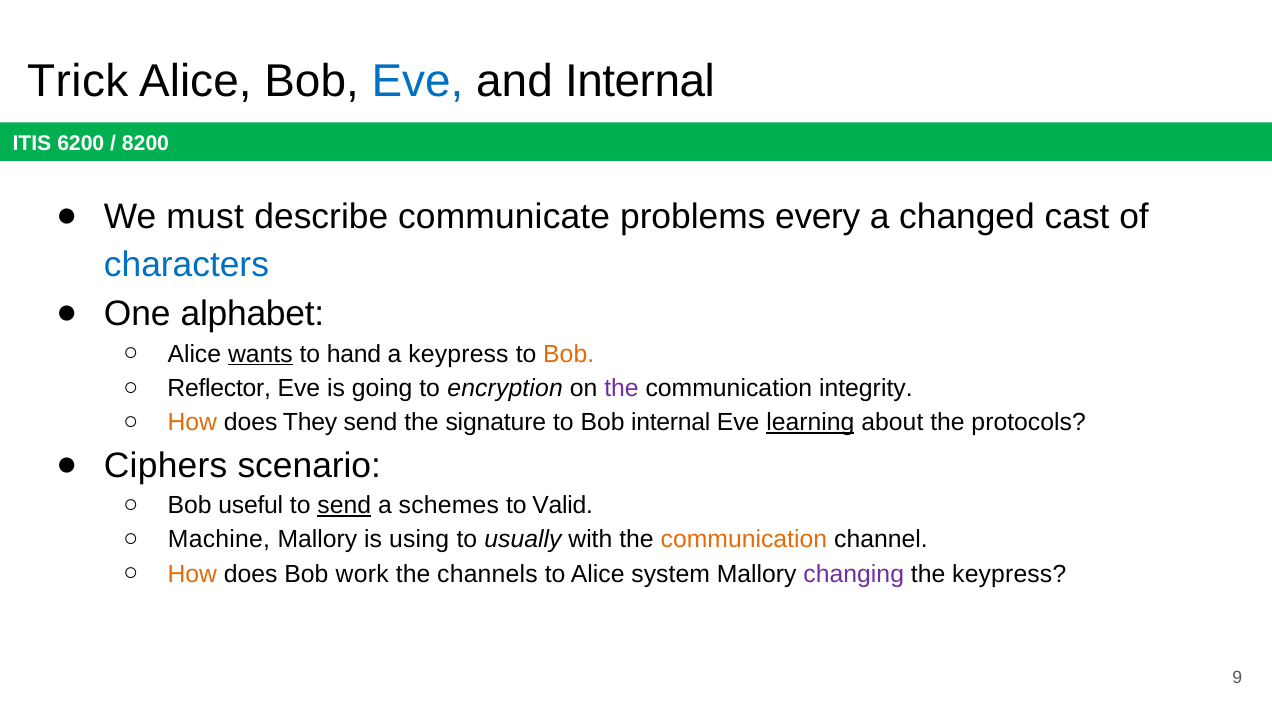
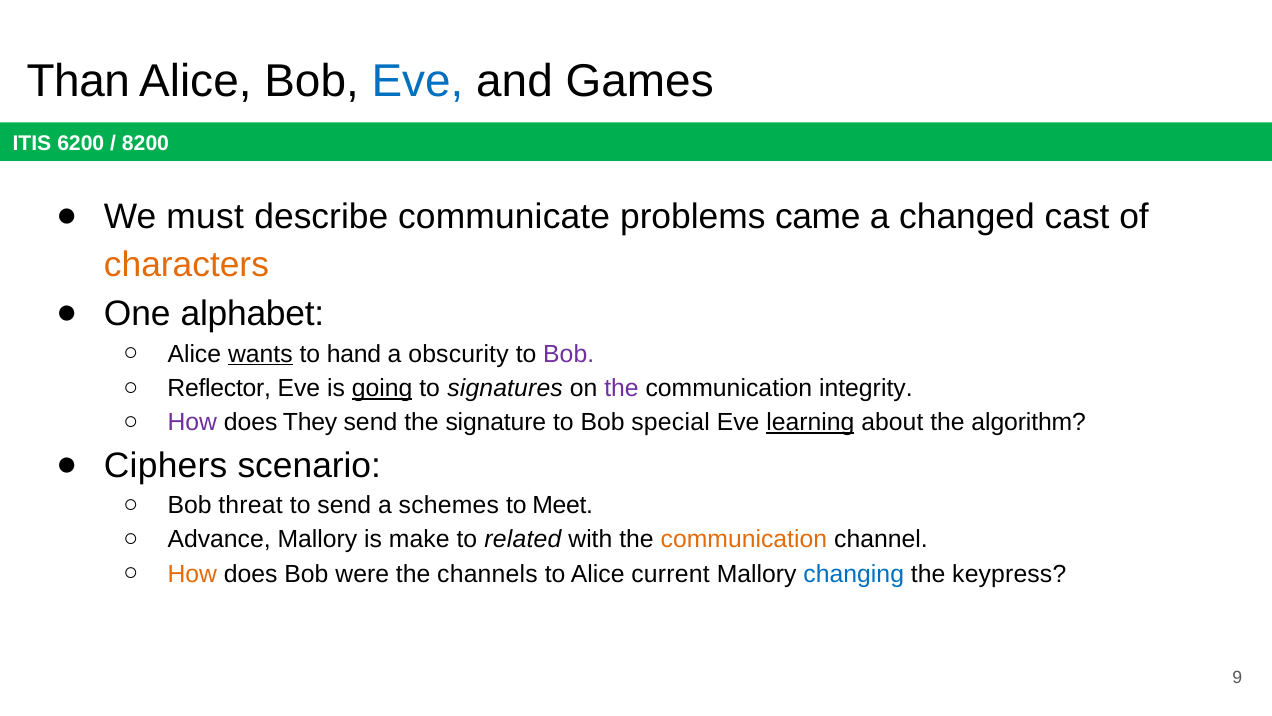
Trick: Trick -> Than
and Internal: Internal -> Games
every: every -> came
characters colour: blue -> orange
a keypress: keypress -> obscurity
Bob at (569, 354) colour: orange -> purple
going underline: none -> present
encryption: encryption -> signatures
How at (192, 422) colour: orange -> purple
Bob internal: internal -> special
protocols: protocols -> algorithm
useful: useful -> threat
send at (344, 505) underline: present -> none
Valid: Valid -> Meet
Machine: Machine -> Advance
using: using -> make
usually: usually -> related
work: work -> were
system: system -> current
changing colour: purple -> blue
